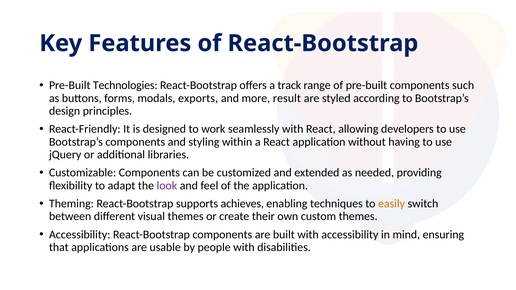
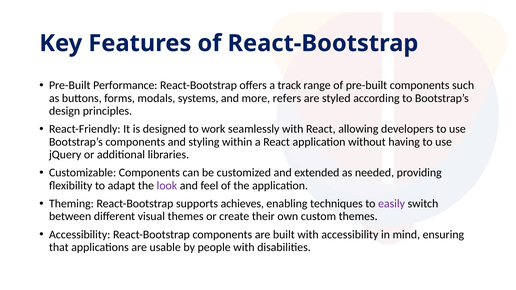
Technologies: Technologies -> Performance
exports: exports -> systems
result: result -> refers
easily colour: orange -> purple
